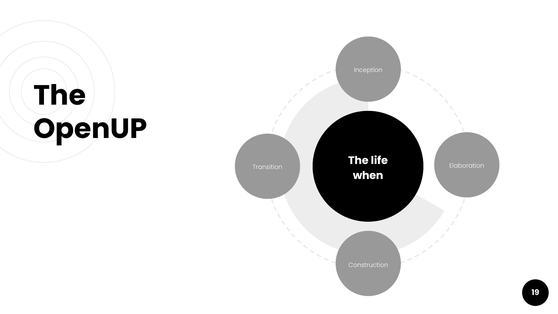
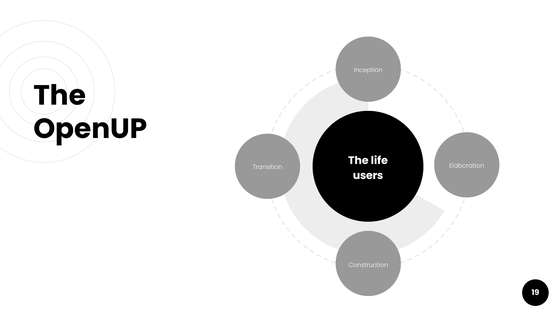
when: when -> users
